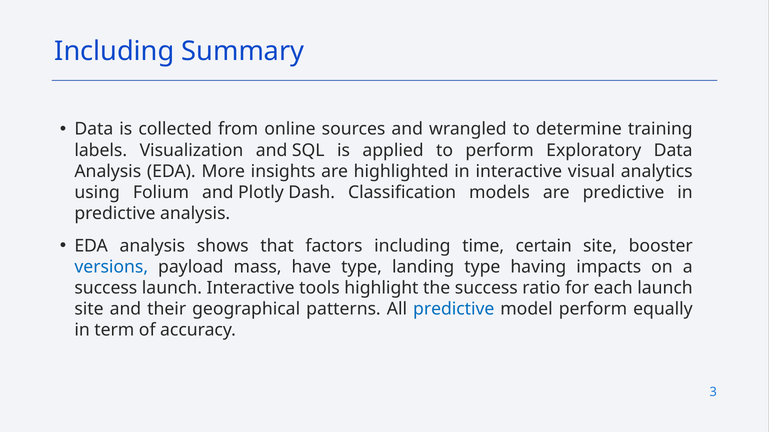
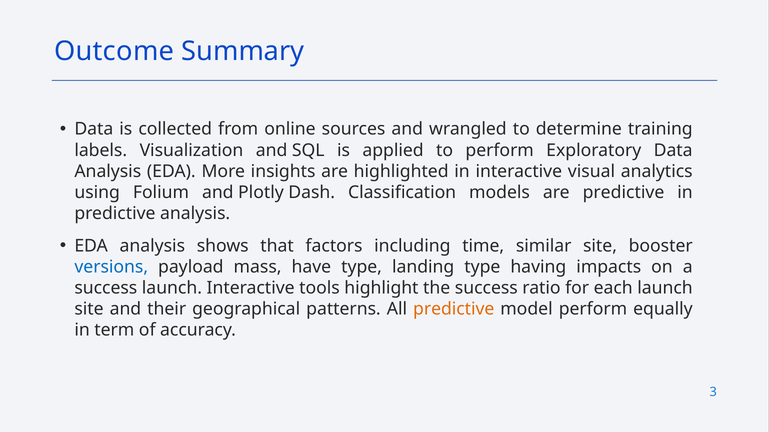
Including at (114, 51): Including -> Outcome
certain: certain -> similar
predictive at (454, 309) colour: blue -> orange
